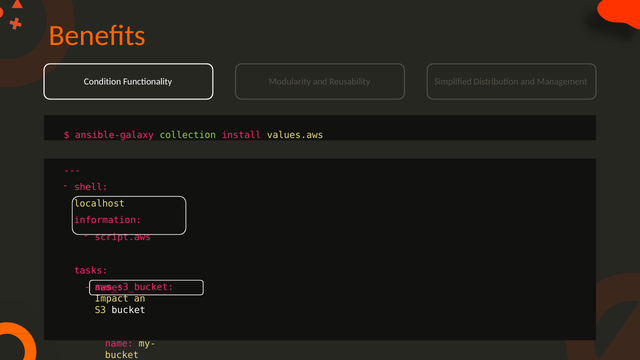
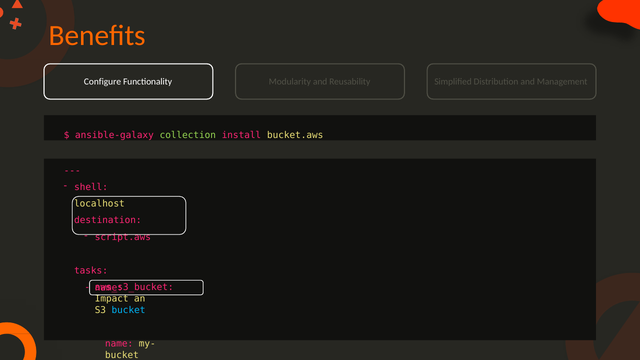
Condition: Condition -> Configure
values.aws: values.aws -> bucket.aws
information: information -> destination
bucket at (129, 310) colour: white -> light blue
